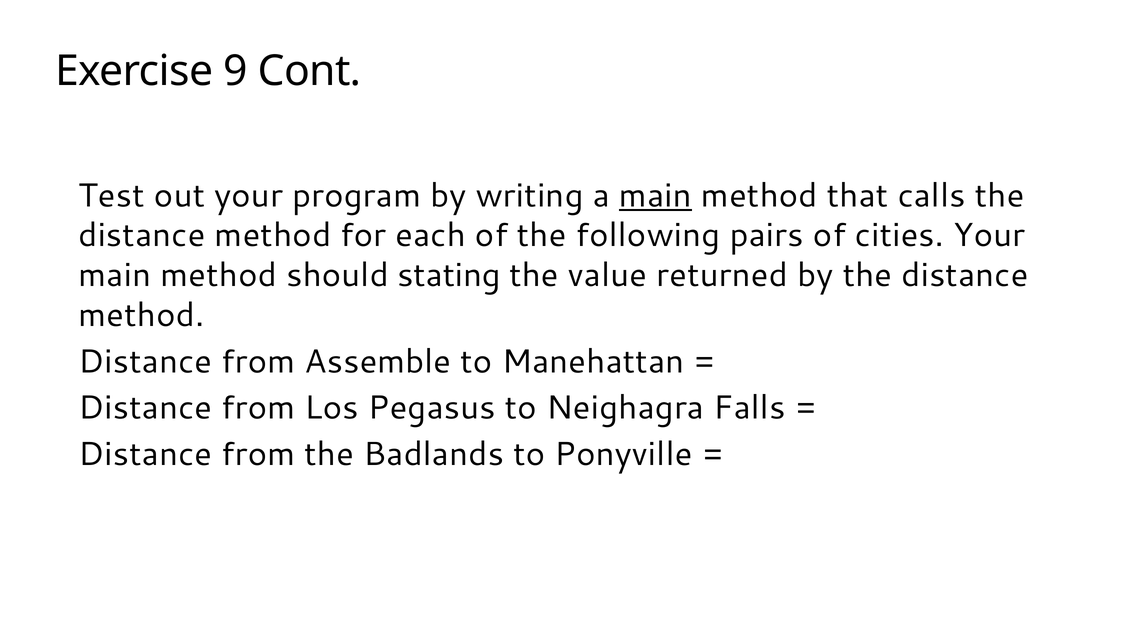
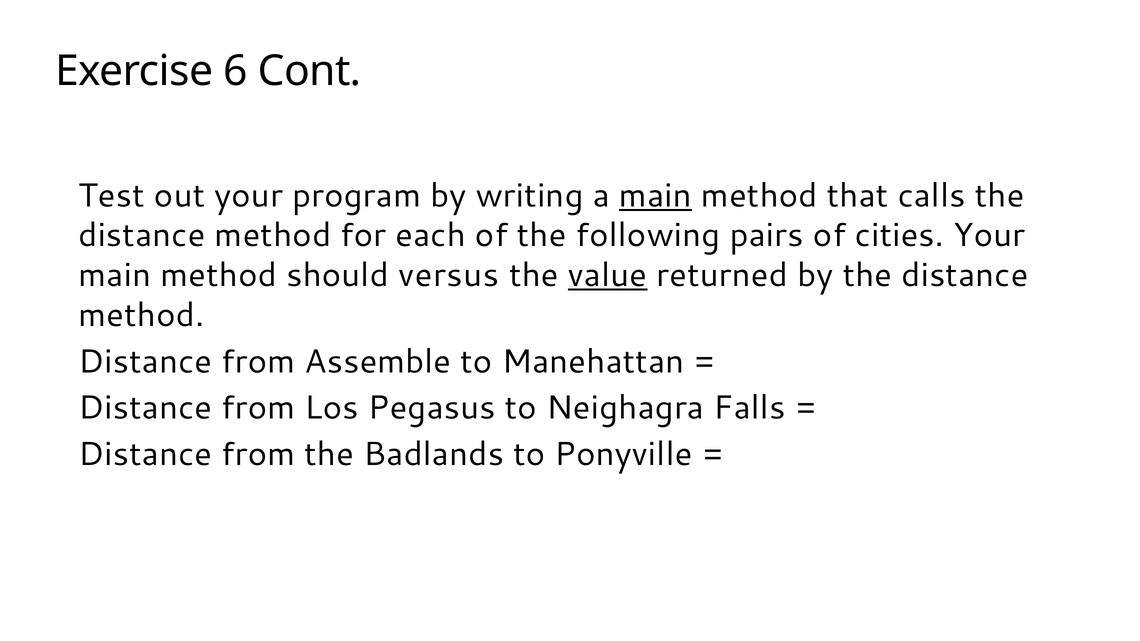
9: 9 -> 6
stating: stating -> versus
value underline: none -> present
